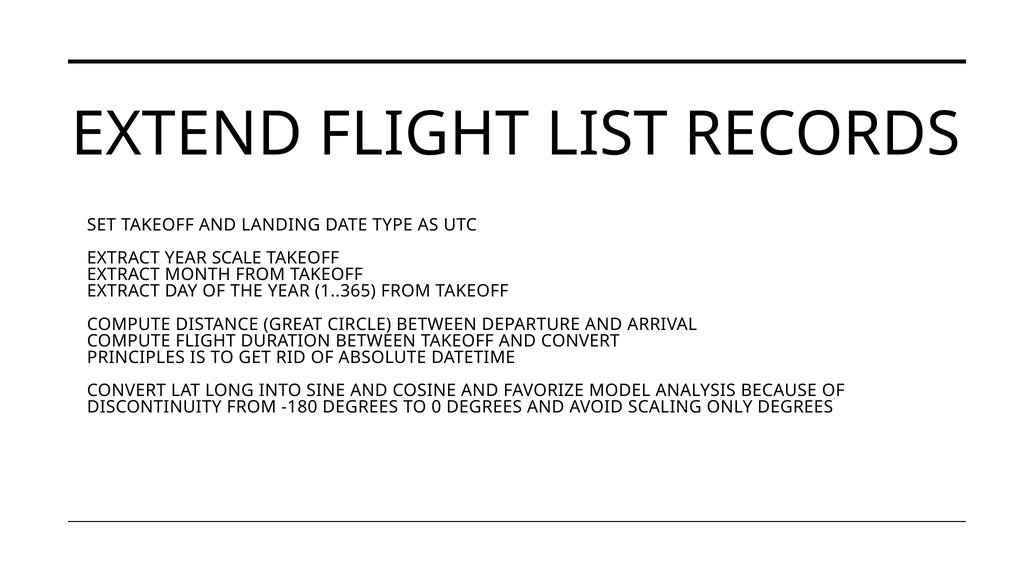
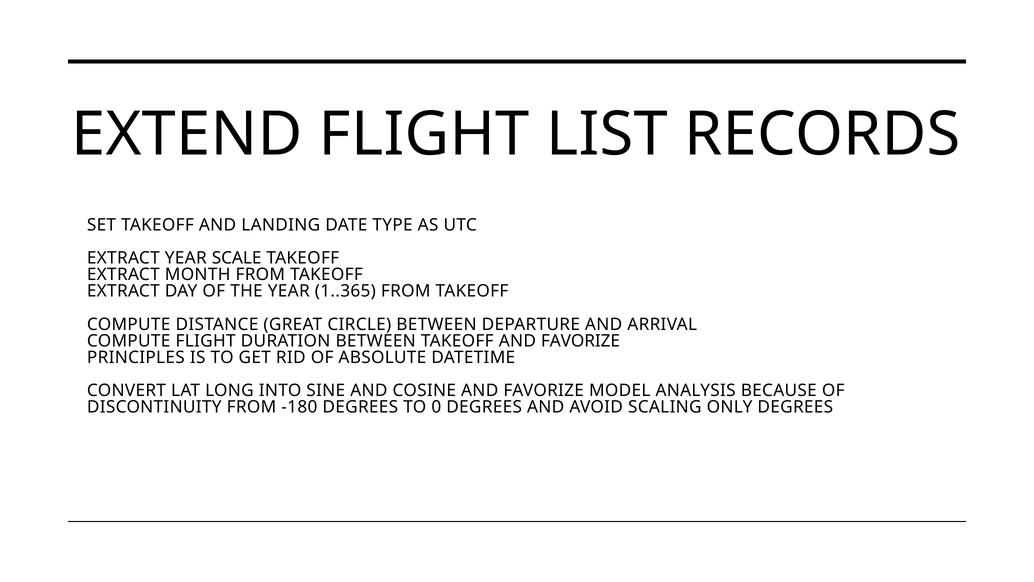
TAKEOFF AND CONVERT: CONVERT -> FAVORIZE
